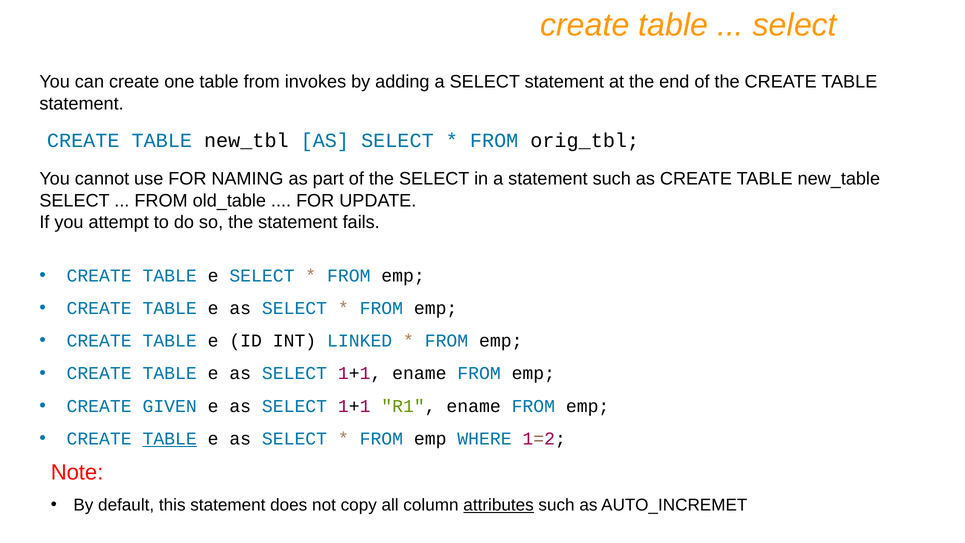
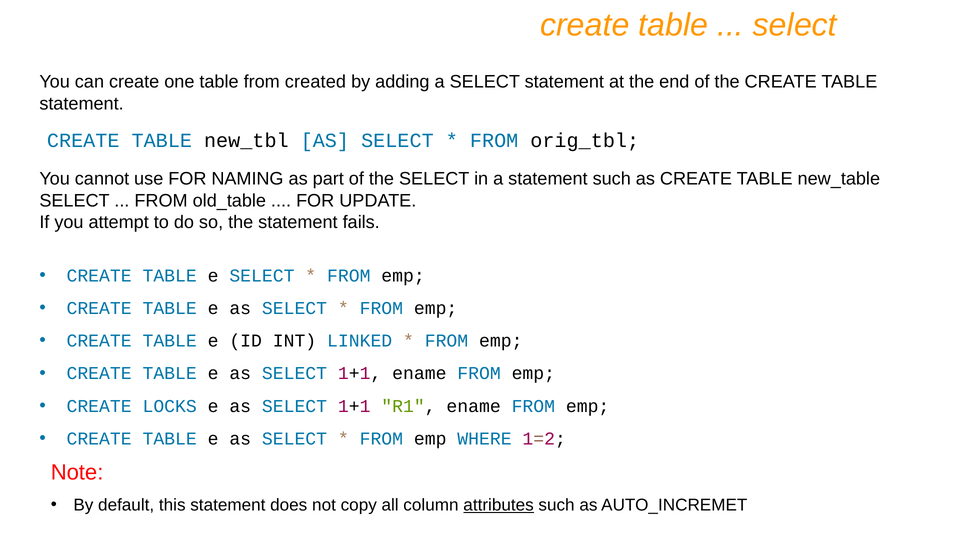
invokes: invokes -> created
GIVEN: GIVEN -> LOCKS
TABLE at (170, 439) underline: present -> none
